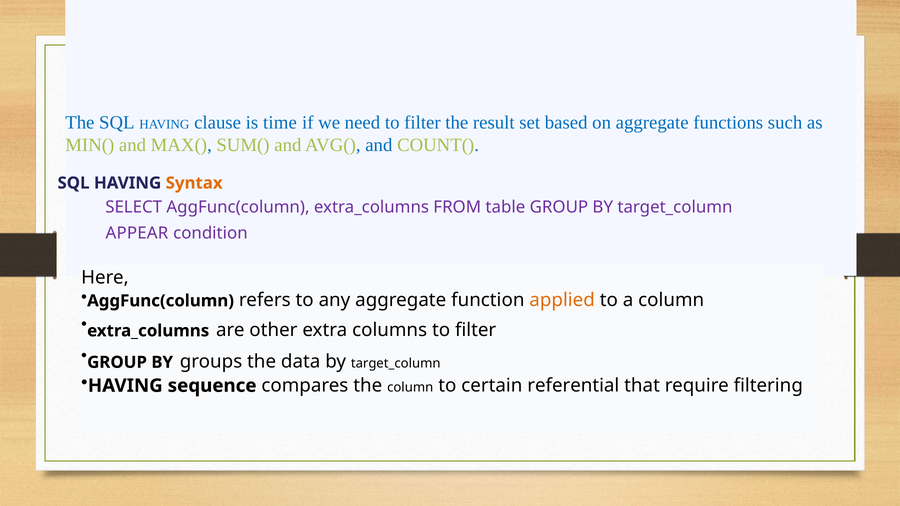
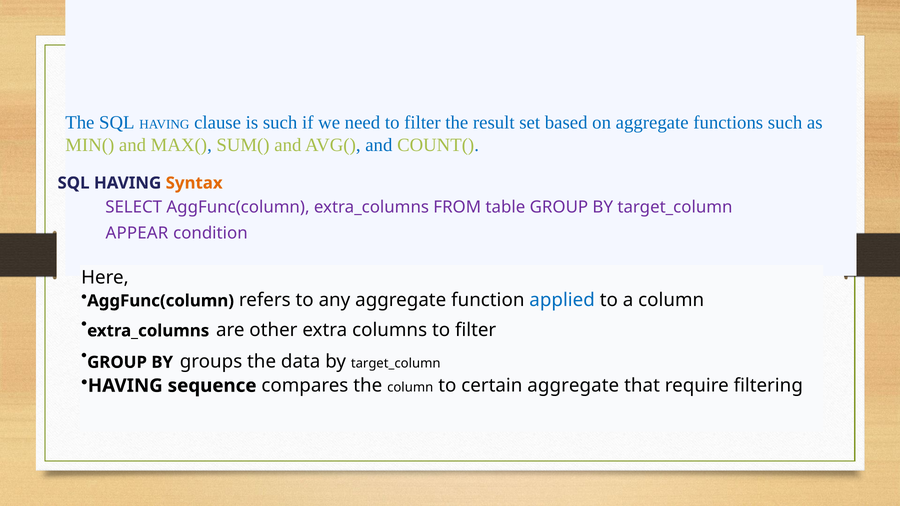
is time: time -> such
applied colour: orange -> blue
certain referential: referential -> aggregate
